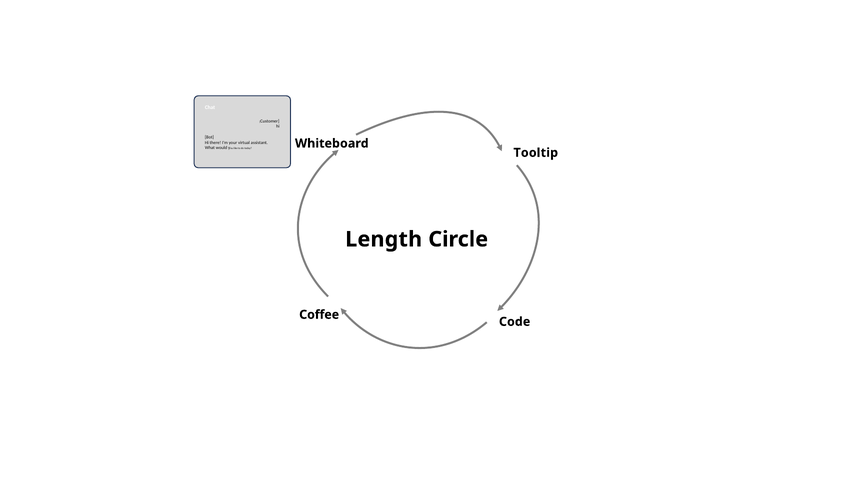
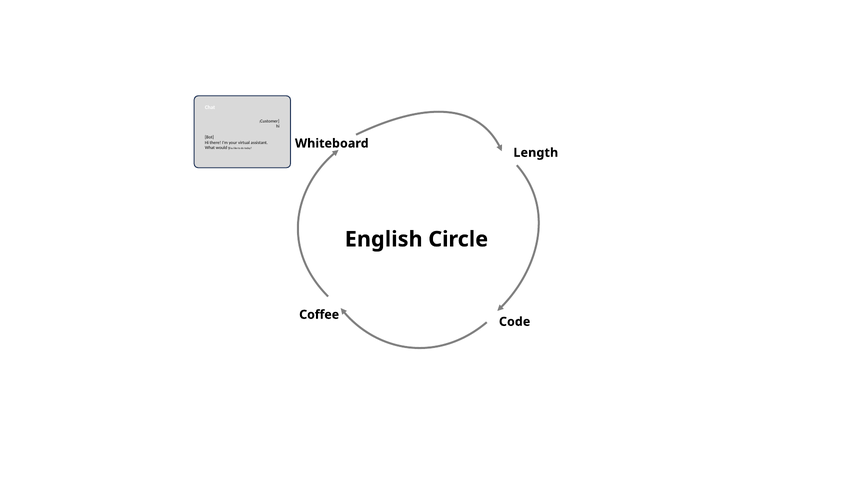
Tooltip: Tooltip -> Length
Length: Length -> English
